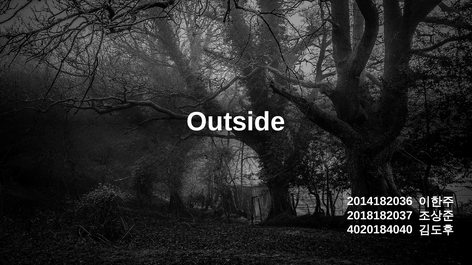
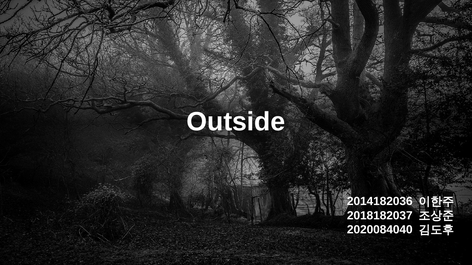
4020184040: 4020184040 -> 2020084040
